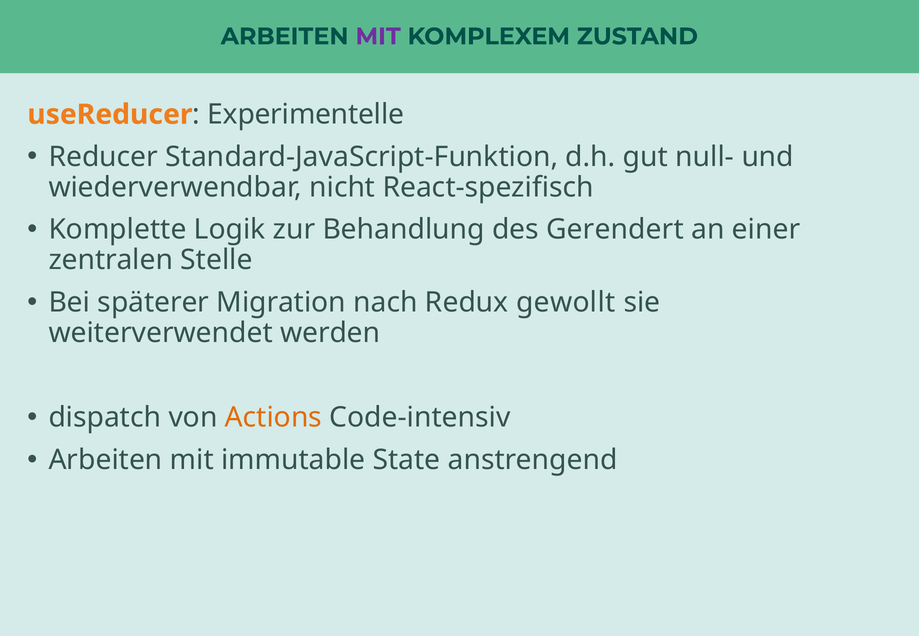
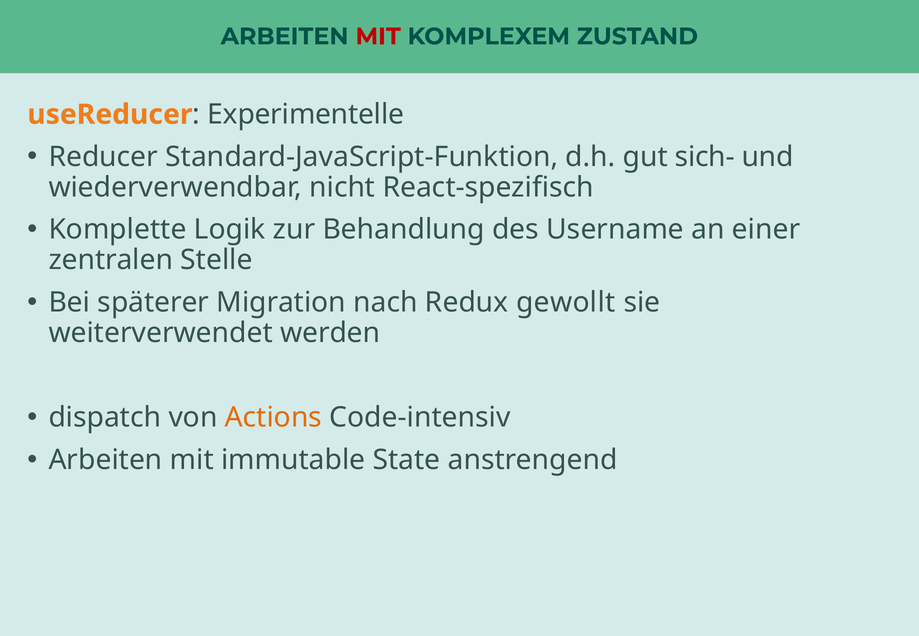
MIT at (378, 36) colour: purple -> red
null-: null- -> sich-
Gerendert: Gerendert -> Username
